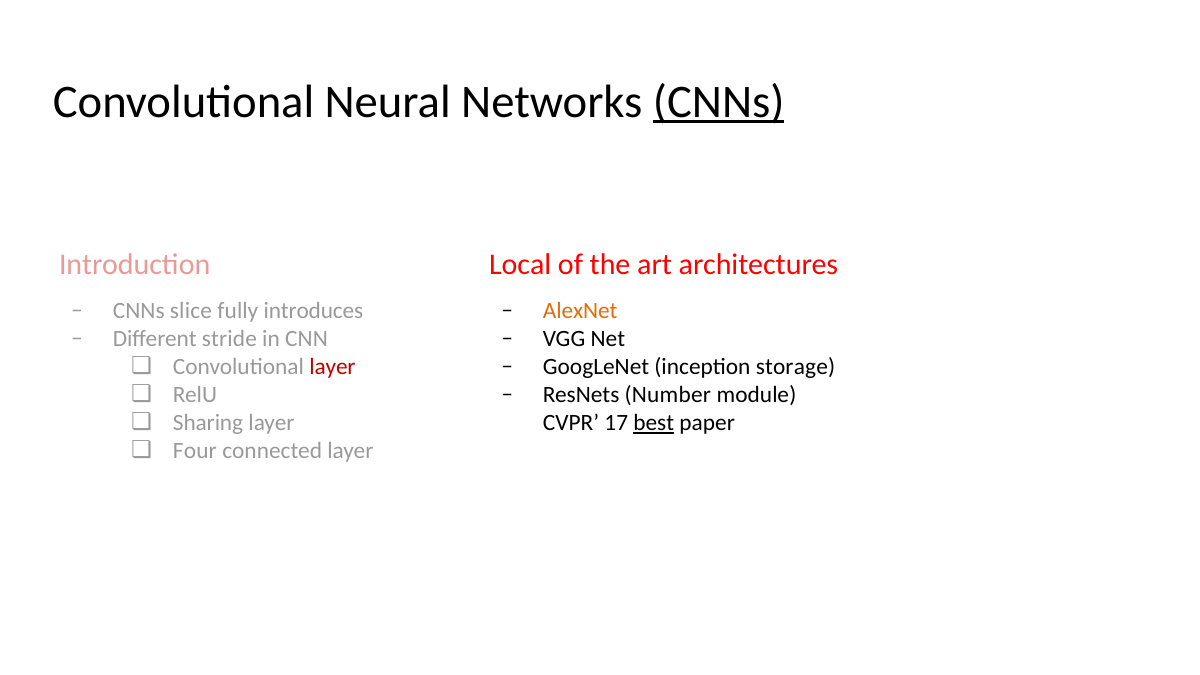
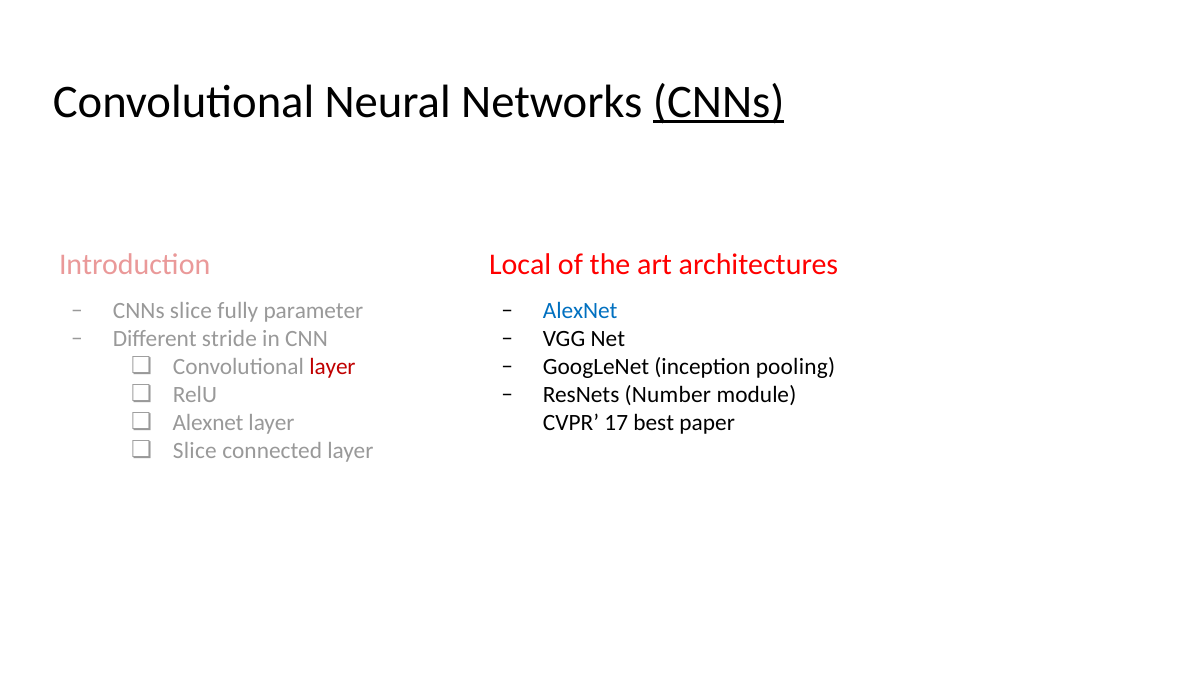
introduces: introduces -> parameter
AlexNet at (580, 311) colour: orange -> blue
storage: storage -> pooling
Sharing at (208, 423): Sharing -> Alexnet
best underline: present -> none
Four at (195, 451): Four -> Slice
